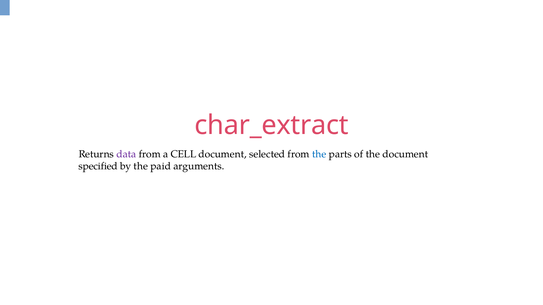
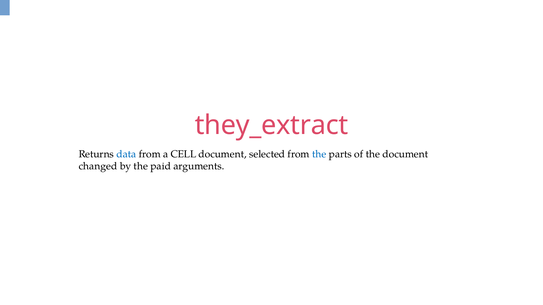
char_extract: char_extract -> they_extract
data colour: purple -> blue
specified: specified -> changed
